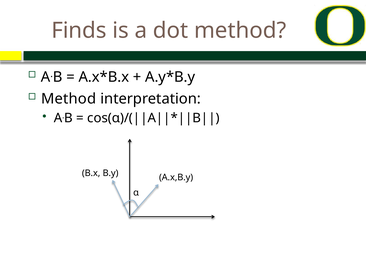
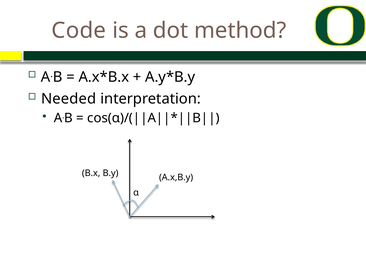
Finds: Finds -> Code
Method at (69, 99): Method -> Needed
